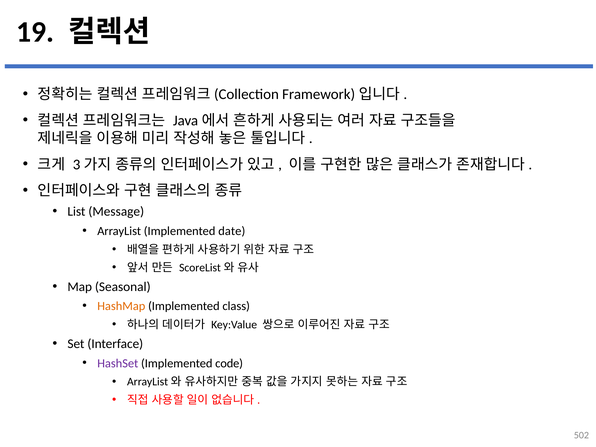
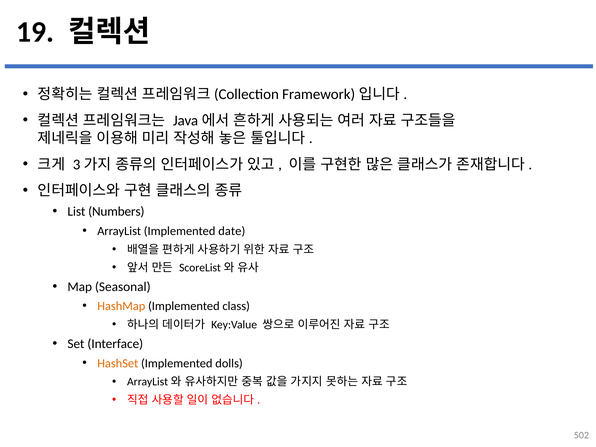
Message: Message -> Numbers
HashSet colour: purple -> orange
code: code -> dolls
